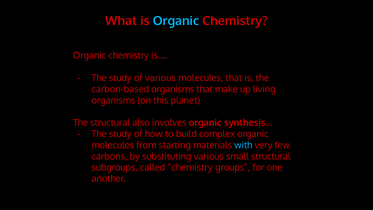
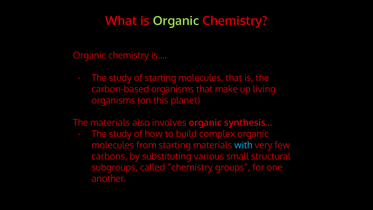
Organic at (176, 21) colour: light blue -> light green
of various: various -> starting
The structural: structural -> materials
